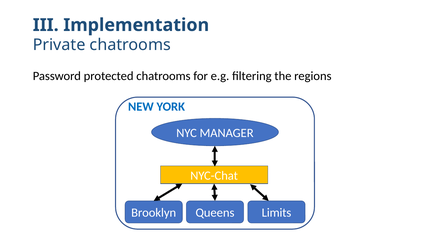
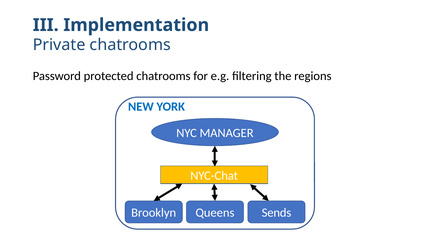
Limits: Limits -> Sends
